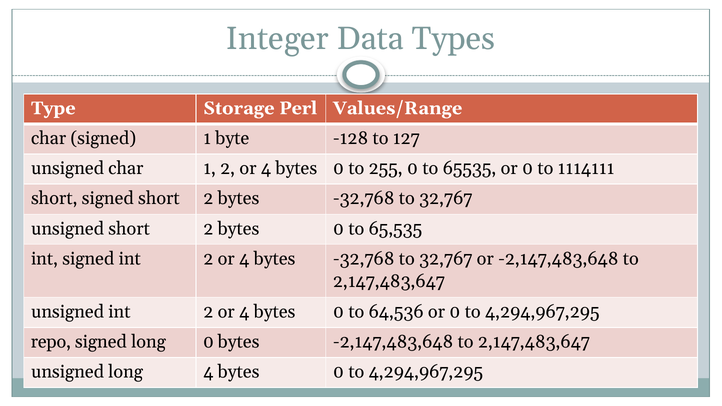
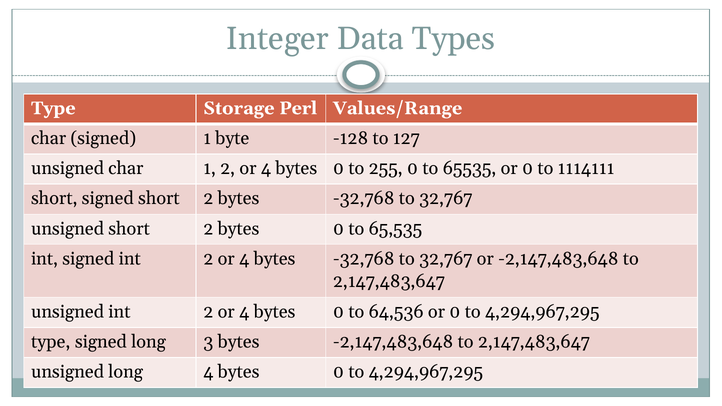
repo at (51, 342): repo -> type
long 0: 0 -> 3
